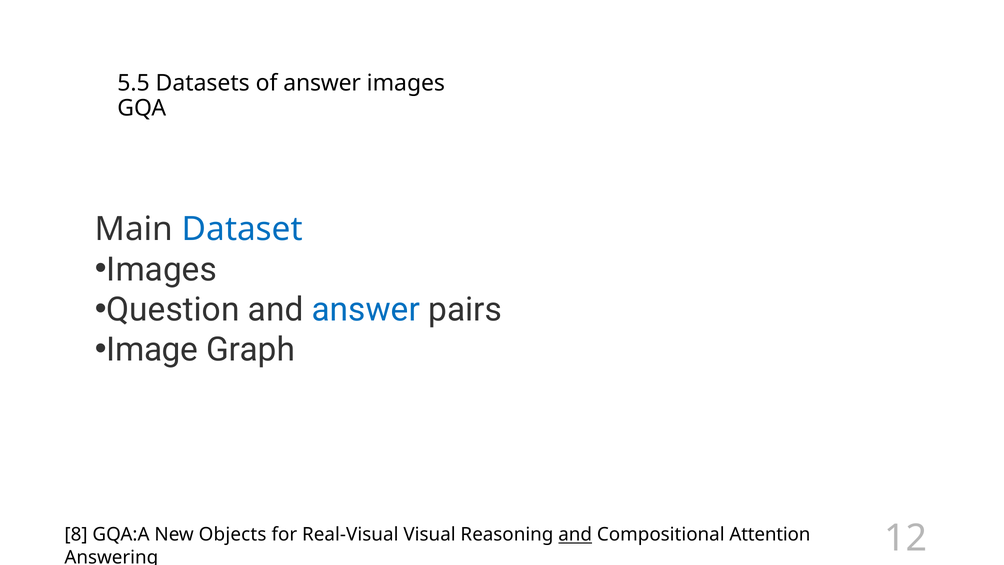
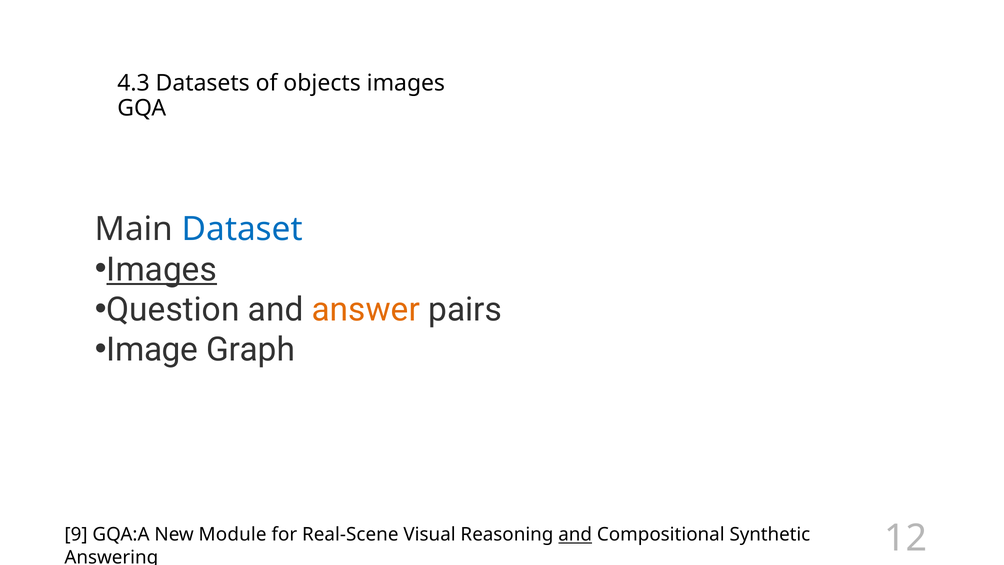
5.5: 5.5 -> 4.3
of answer: answer -> objects
Images at (162, 269) underline: none -> present
answer at (366, 310) colour: blue -> orange
8: 8 -> 9
Objects: Objects -> Module
Real-Visual: Real-Visual -> Real-Scene
Attention: Attention -> Synthetic
